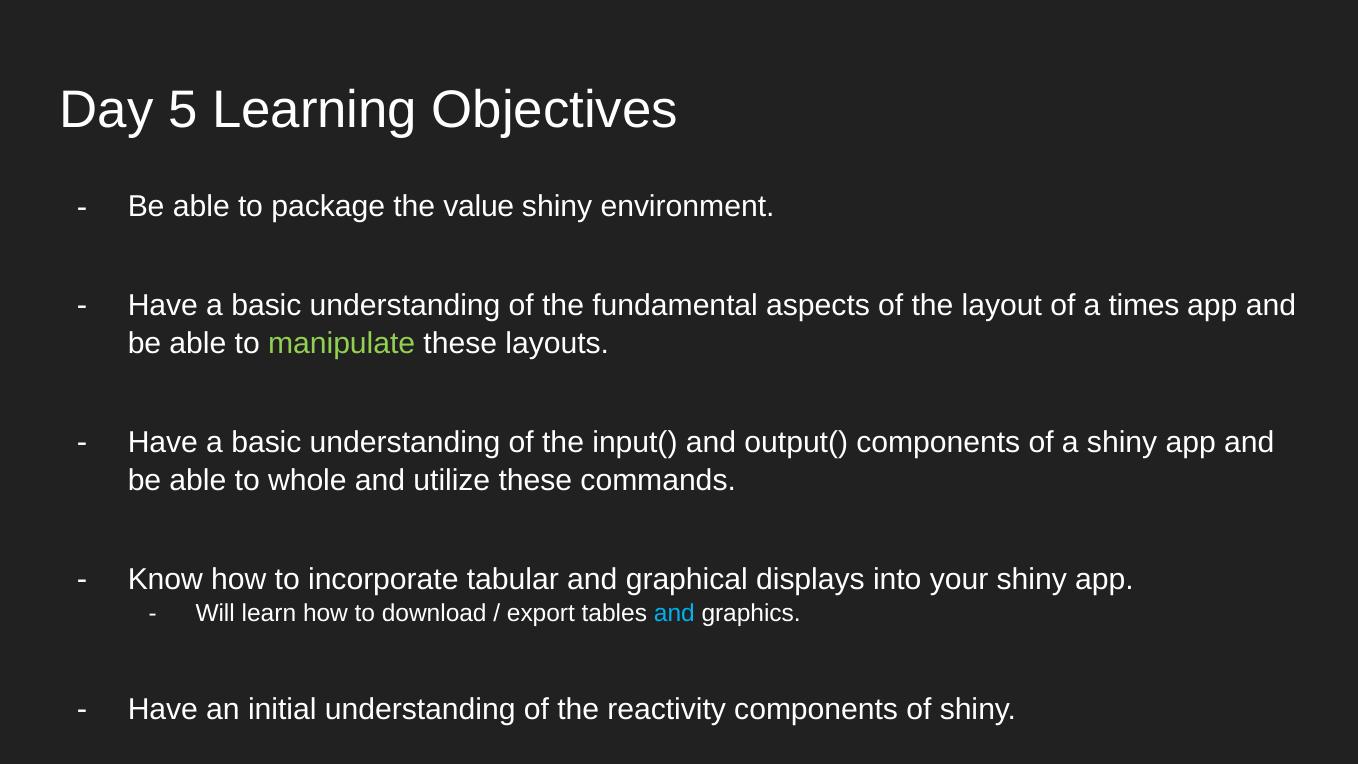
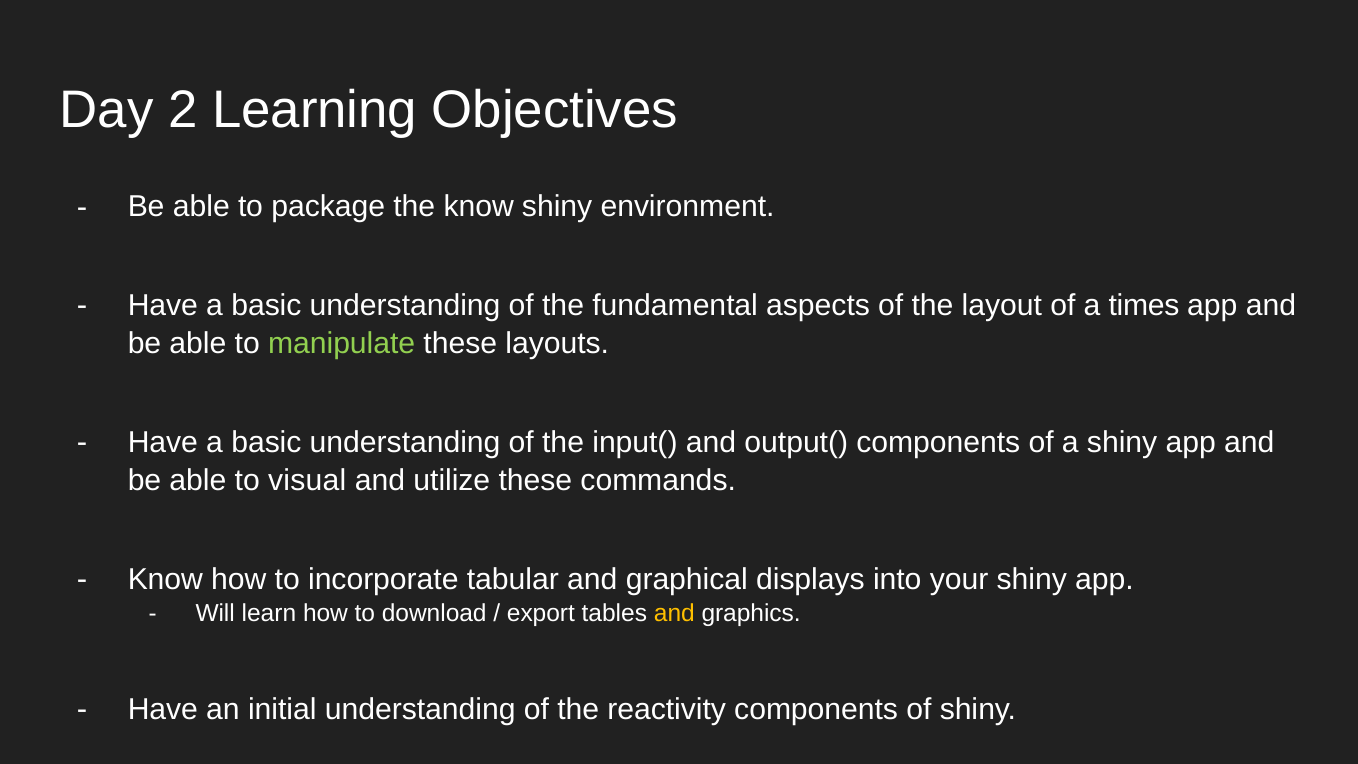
5: 5 -> 2
the value: value -> know
whole: whole -> visual
and at (674, 614) colour: light blue -> yellow
